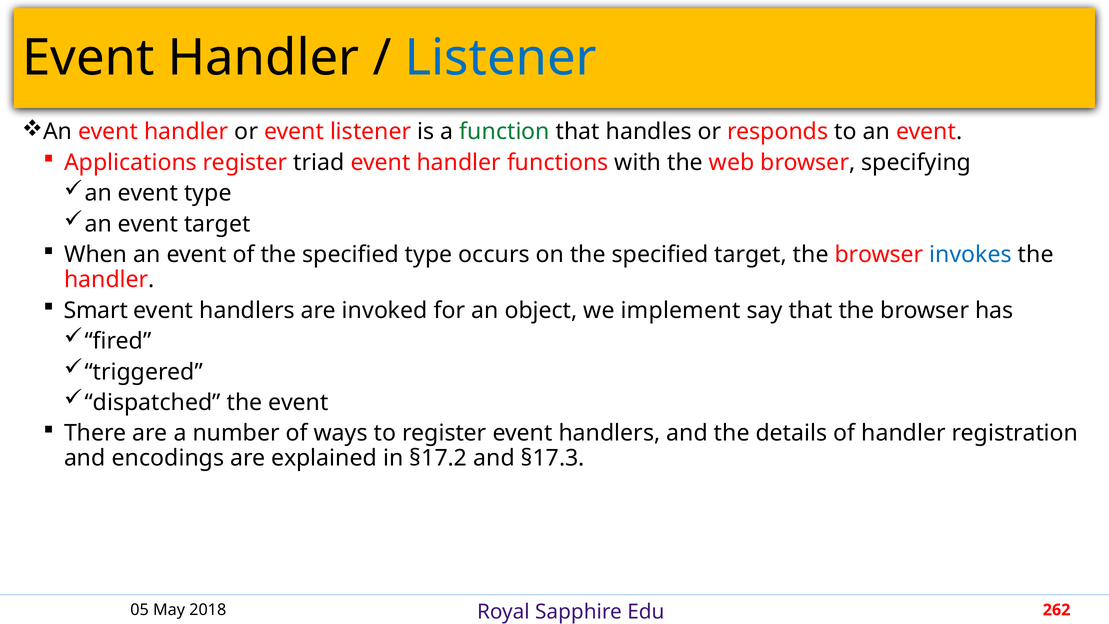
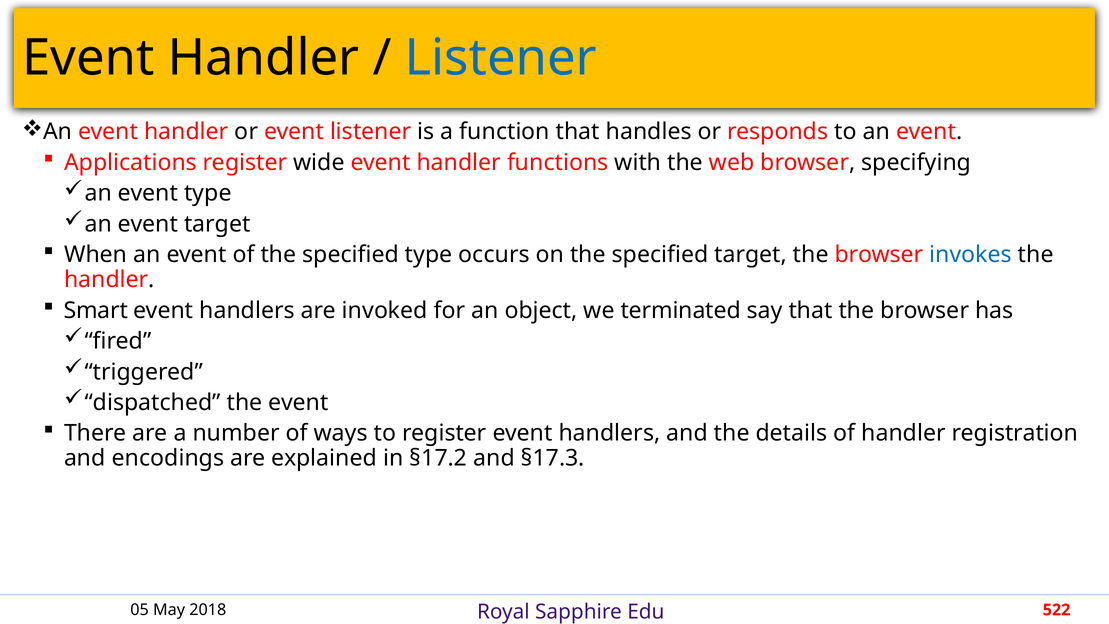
function colour: green -> black
triad: triad -> wide
implement: implement -> terminated
262: 262 -> 522
